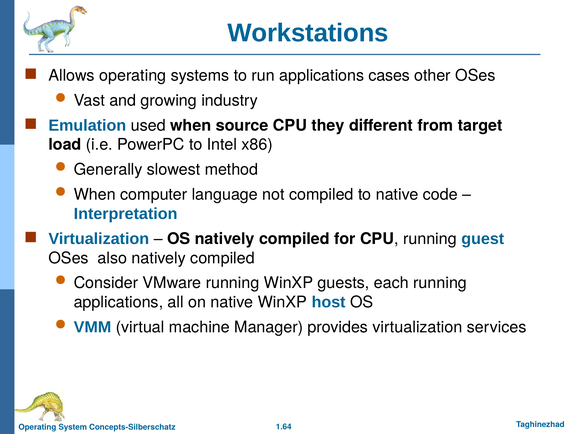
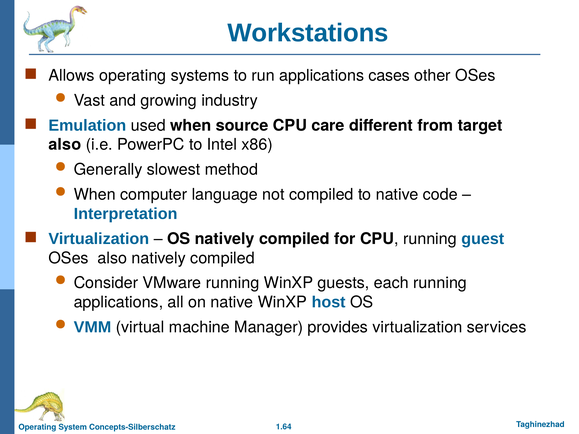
they: they -> care
load at (65, 145): load -> also
